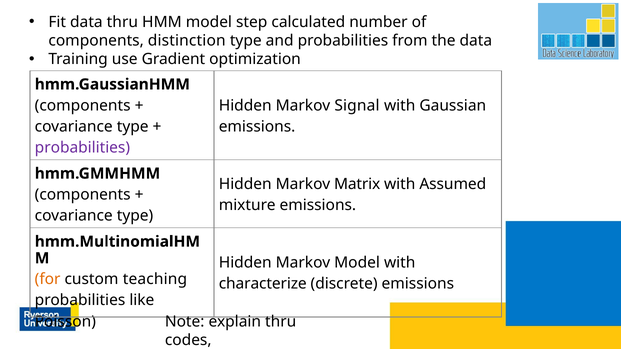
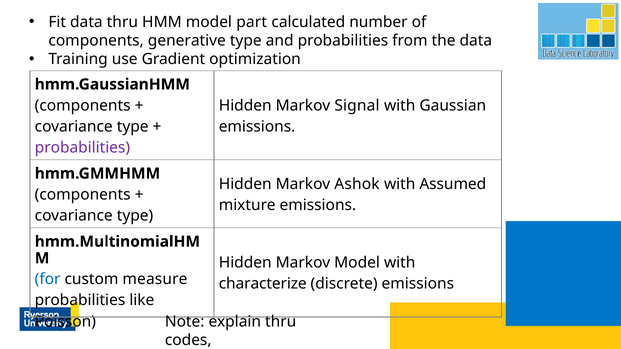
step: step -> part
distinction: distinction -> generative
Matrix: Matrix -> Ashok
for colour: orange -> blue
teaching: teaching -> measure
